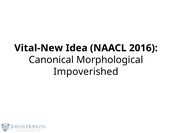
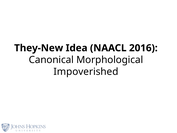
Vital-New: Vital-New -> They-New
